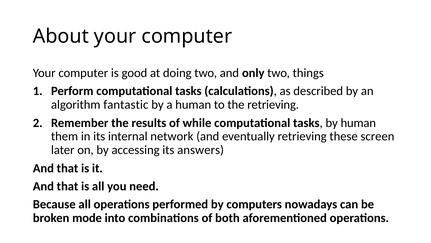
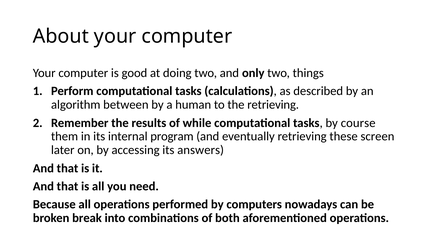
fantastic: fantastic -> between
by human: human -> course
network: network -> program
mode: mode -> break
